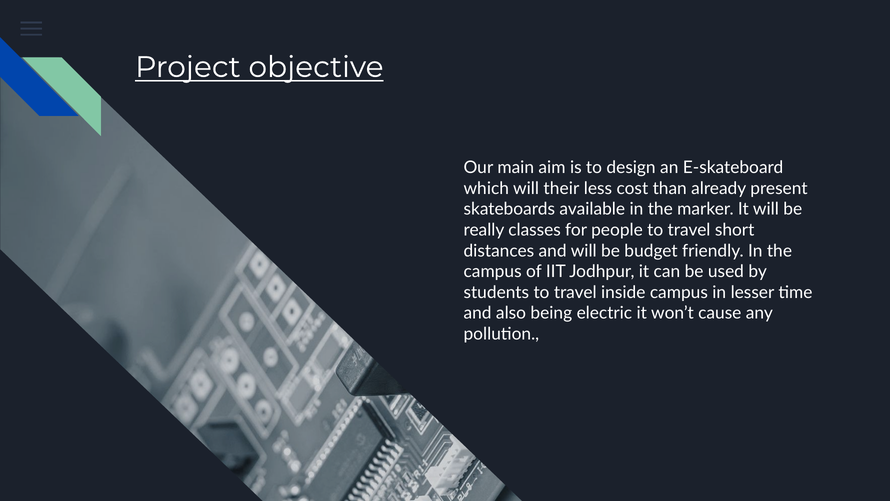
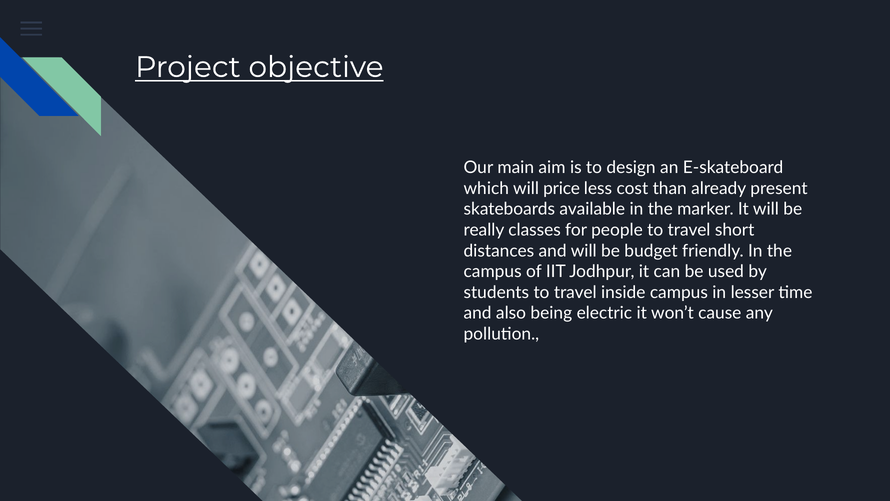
their: their -> price
